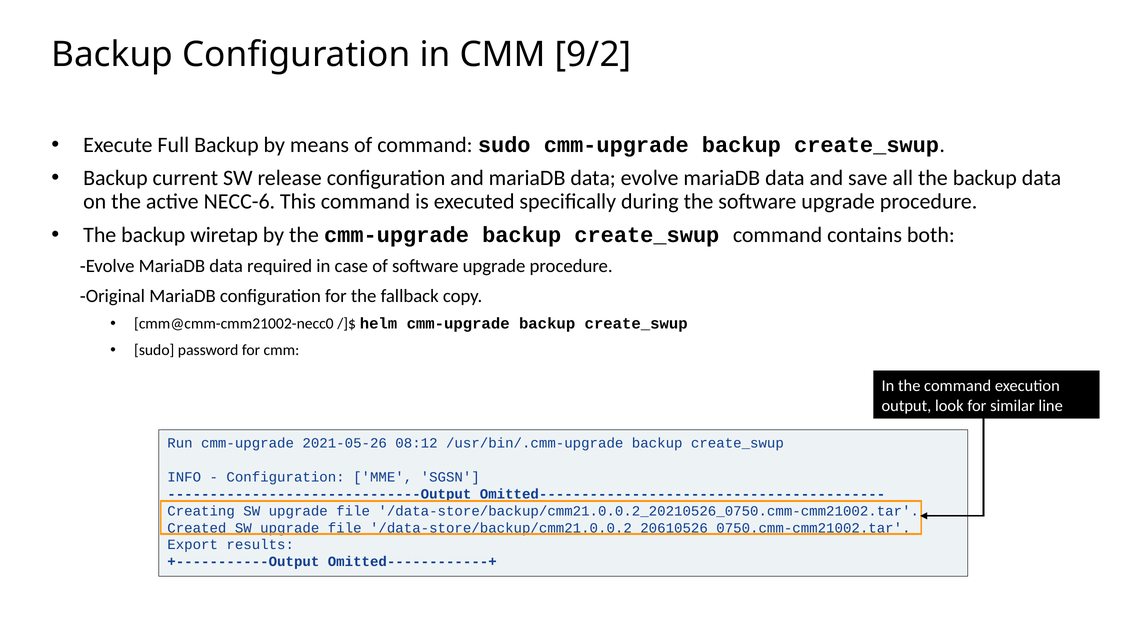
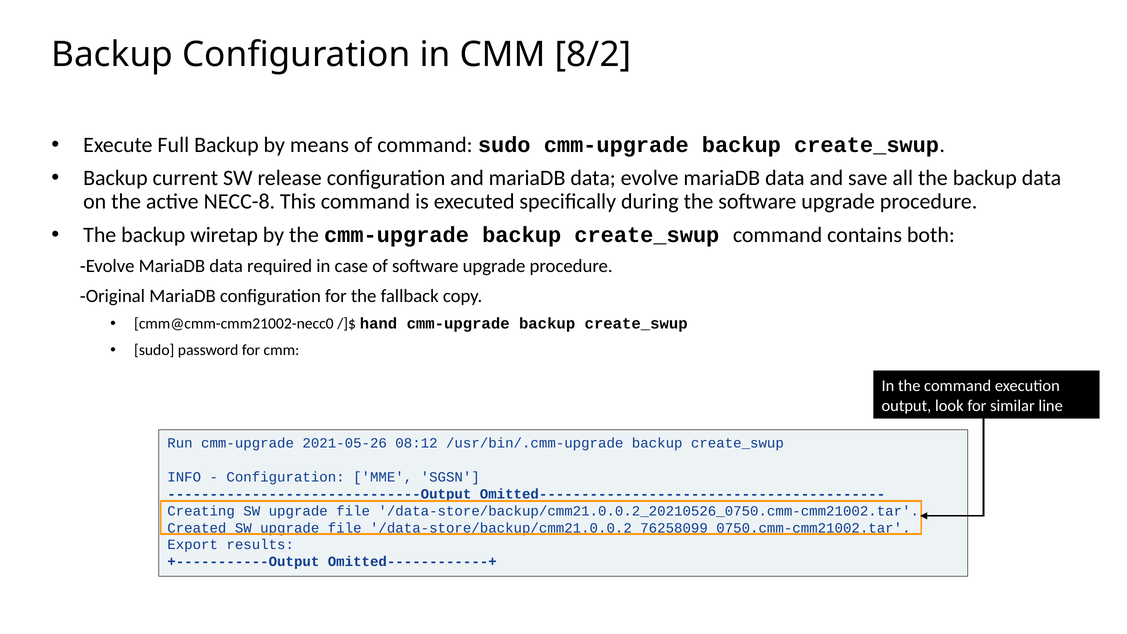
9/2: 9/2 -> 8/2
NECC-6: NECC-6 -> NECC-8
helm: helm -> hand
/data-store/backup/cmm21.0.0.2_20610526_0750.cmm-cmm21002.tar: /data-store/backup/cmm21.0.0.2_20610526_0750.cmm-cmm21002.tar -> /data-store/backup/cmm21.0.0.2_76258099_0750.cmm-cmm21002.tar
